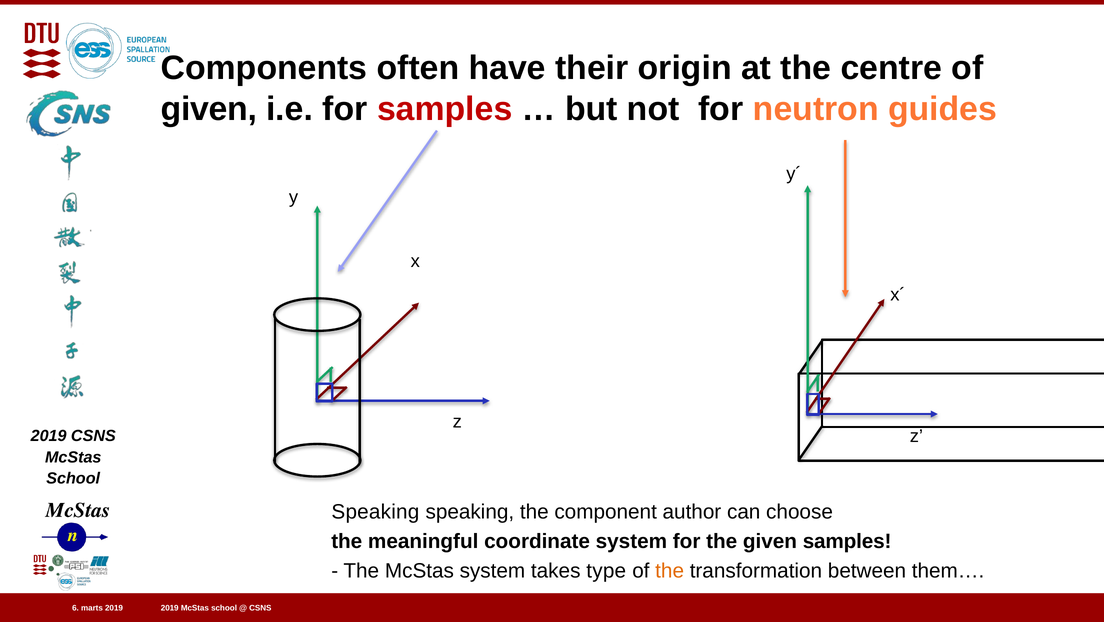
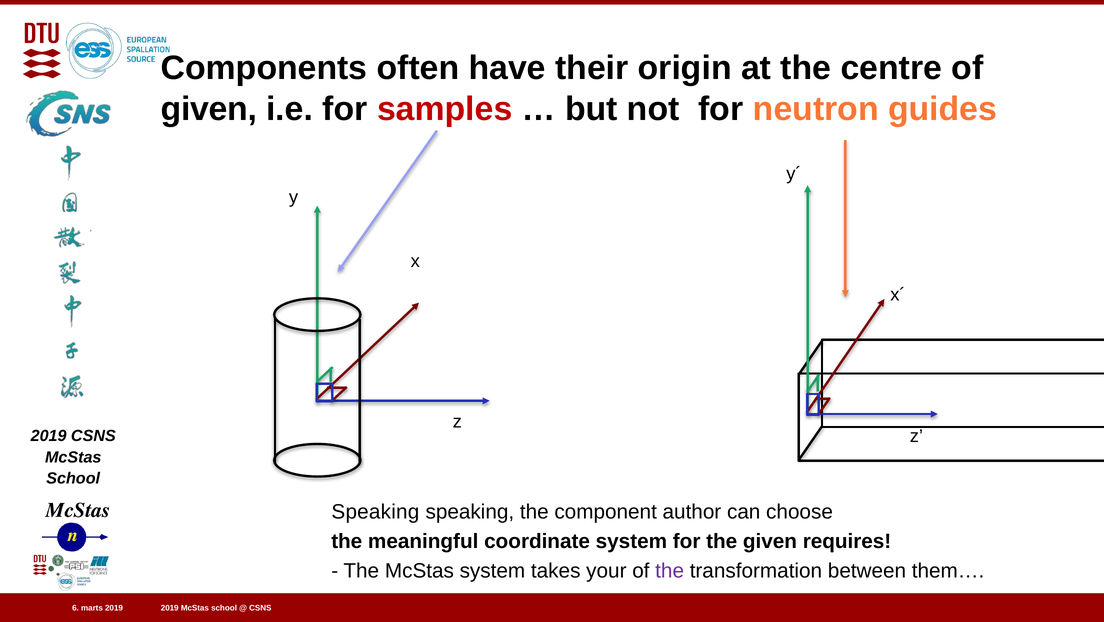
given samples: samples -> requires
type: type -> your
the at (670, 571) colour: orange -> purple
